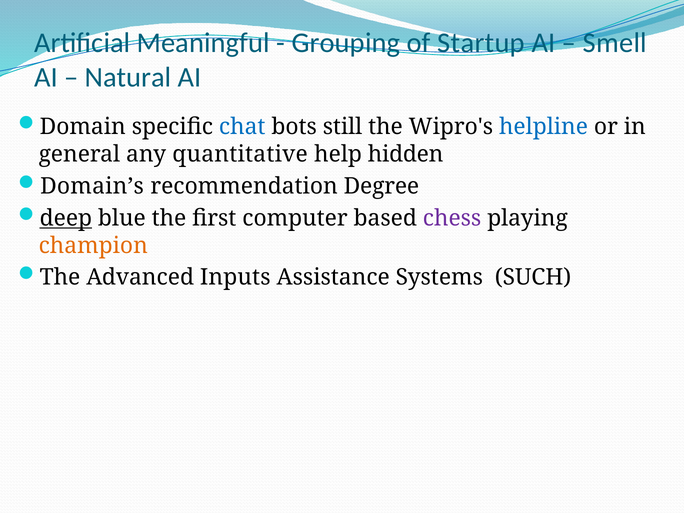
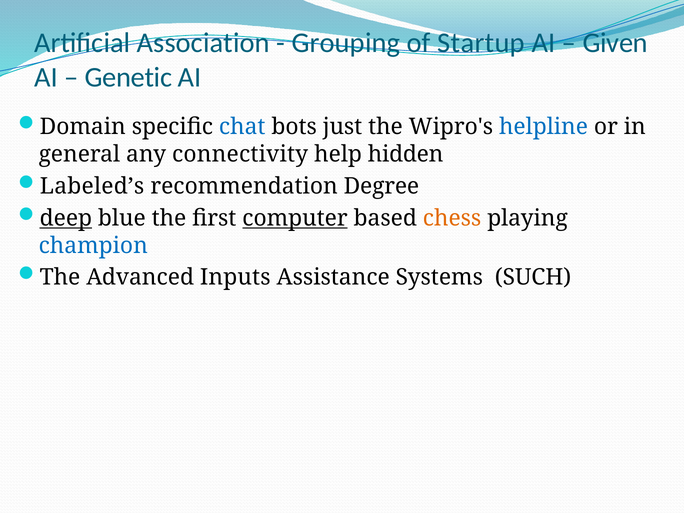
Meaningful: Meaningful -> Association
Smell: Smell -> Given
Natural: Natural -> Genetic
still: still -> just
quantitative: quantitative -> connectivity
Domain’s: Domain’s -> Labeled’s
computer underline: none -> present
chess colour: purple -> orange
champion colour: orange -> blue
